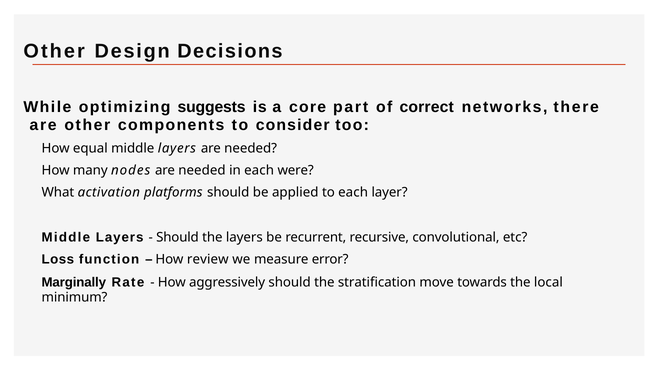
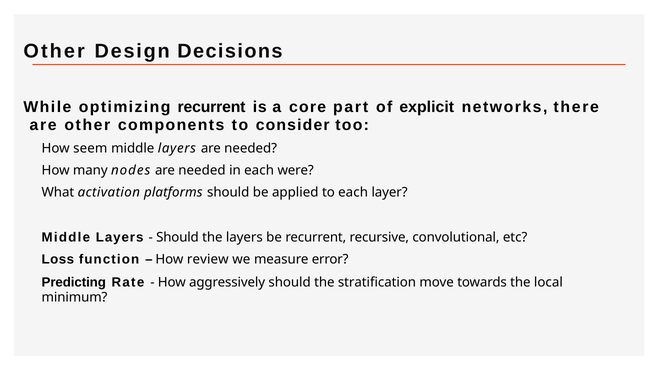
optimizing suggests: suggests -> recurrent
correct: correct -> explicit
equal: equal -> seem
Marginally: Marginally -> Predicting
